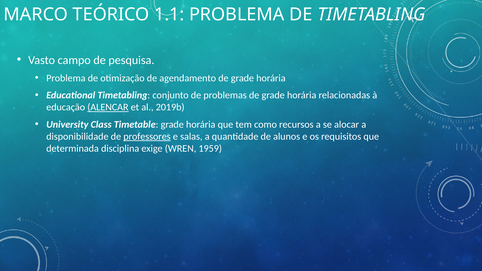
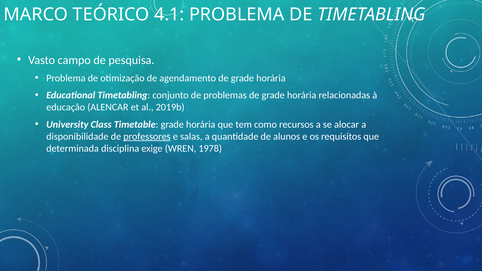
1.1: 1.1 -> 4.1
ALENCAR underline: present -> none
1959: 1959 -> 1978
